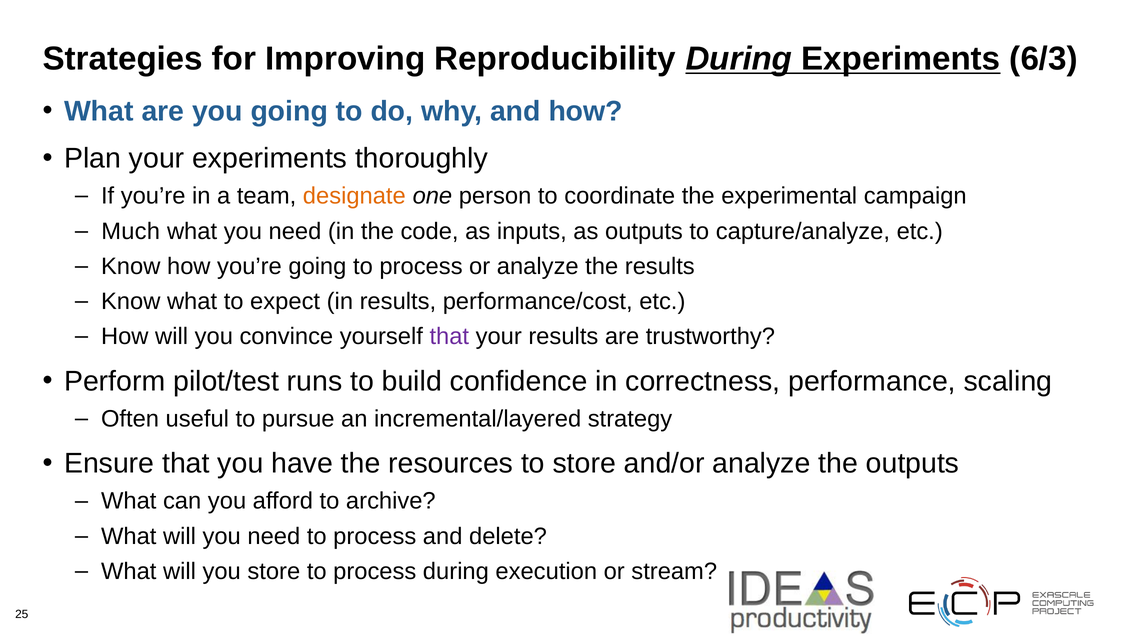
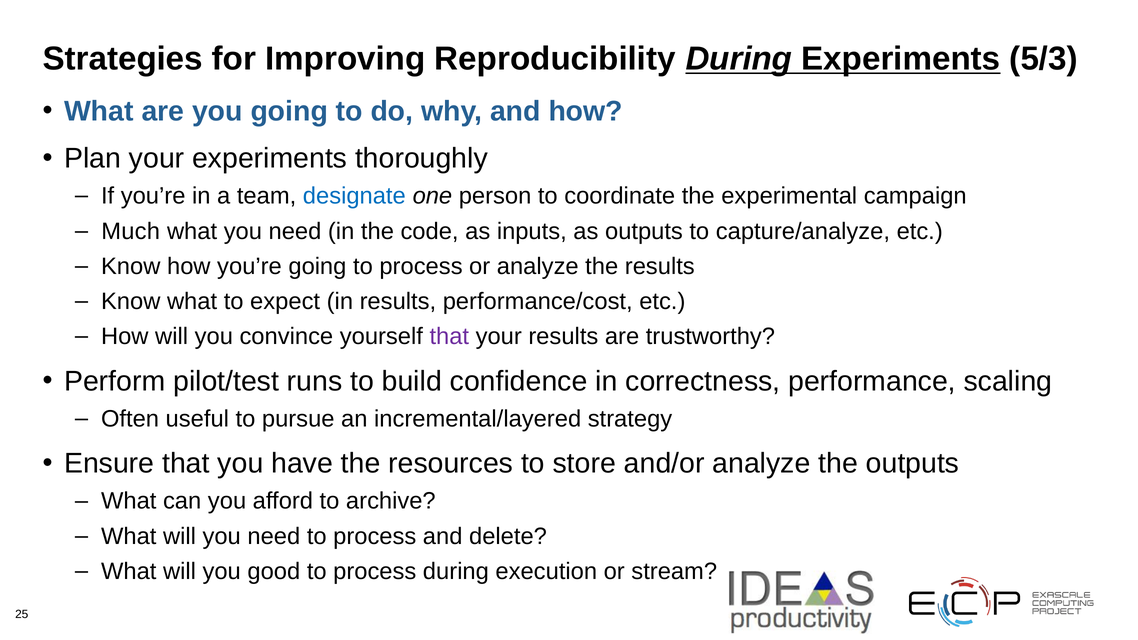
6/3: 6/3 -> 5/3
designate colour: orange -> blue
you store: store -> good
